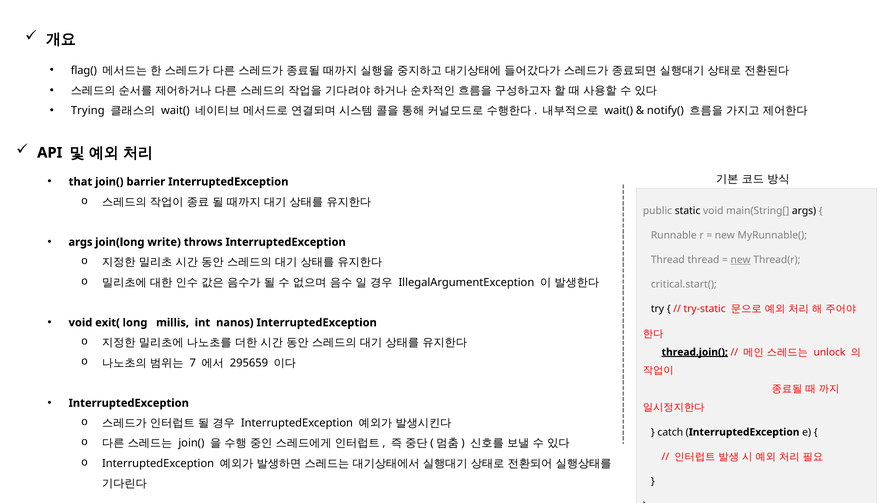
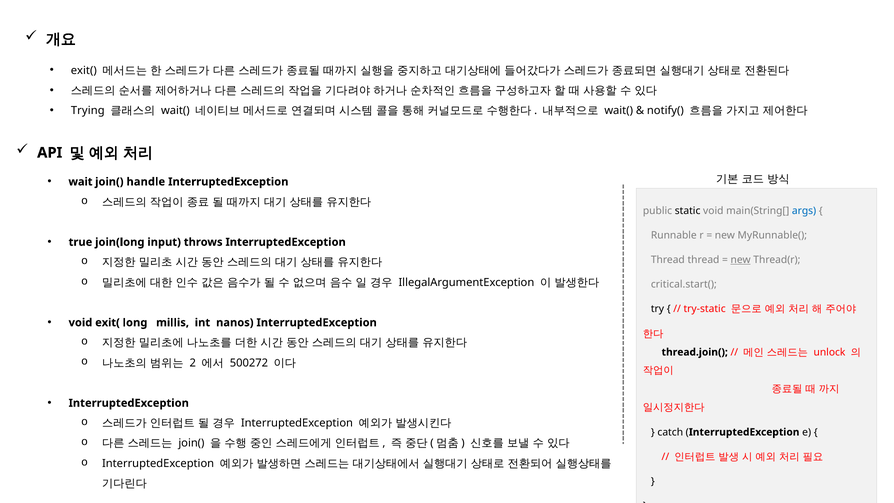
flag( at (84, 70): flag( -> exit(
that: that -> wait
barrier: barrier -> handle
args at (804, 211) colour: black -> blue
args at (80, 242): args -> true
write: write -> input
thread.join( underline: present -> none
7: 7 -> 2
295659: 295659 -> 500272
